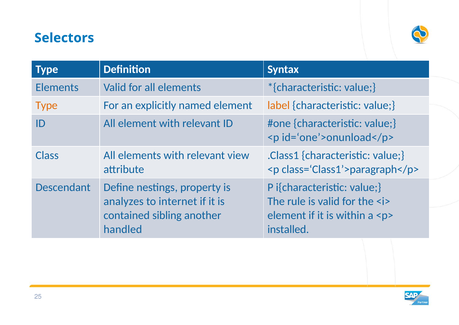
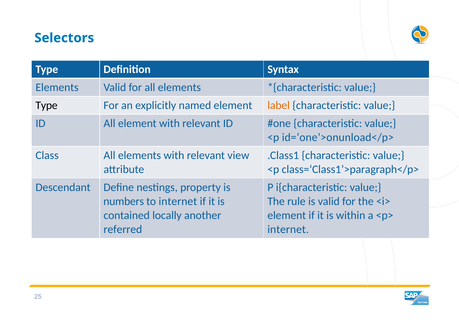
Type at (47, 105) colour: orange -> black
analyzes: analyzes -> numbers
sibling: sibling -> locally
handled: handled -> referred
installed at (288, 229): installed -> internet
